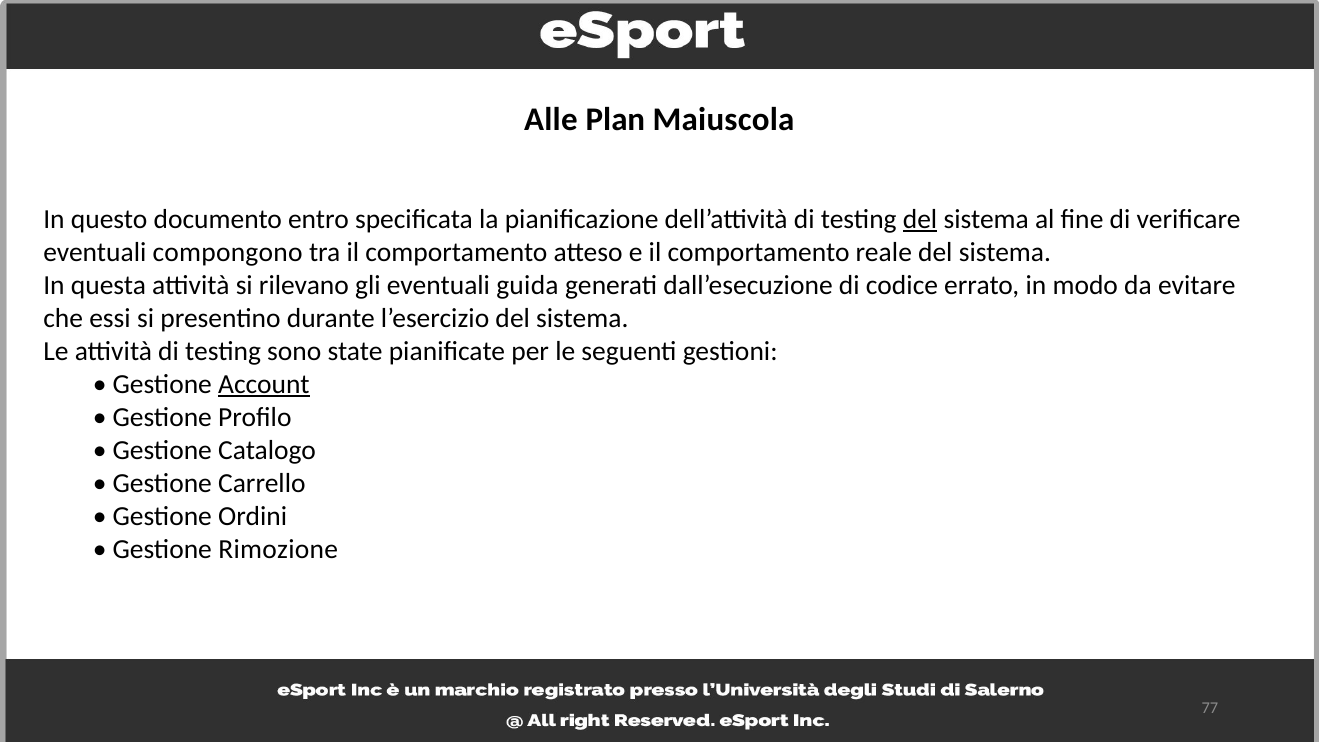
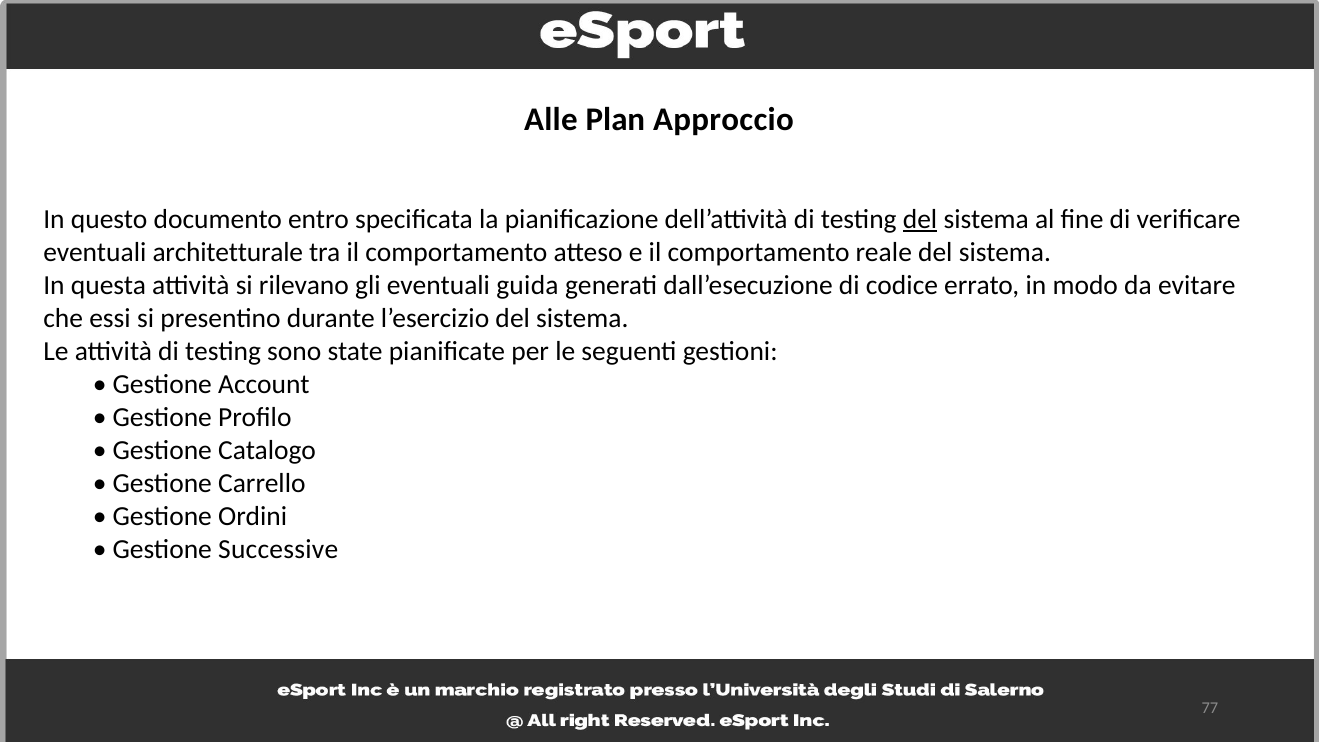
Maiuscola: Maiuscola -> Approccio
compongono: compongono -> architetturale
Account underline: present -> none
Rimozione: Rimozione -> Successive
